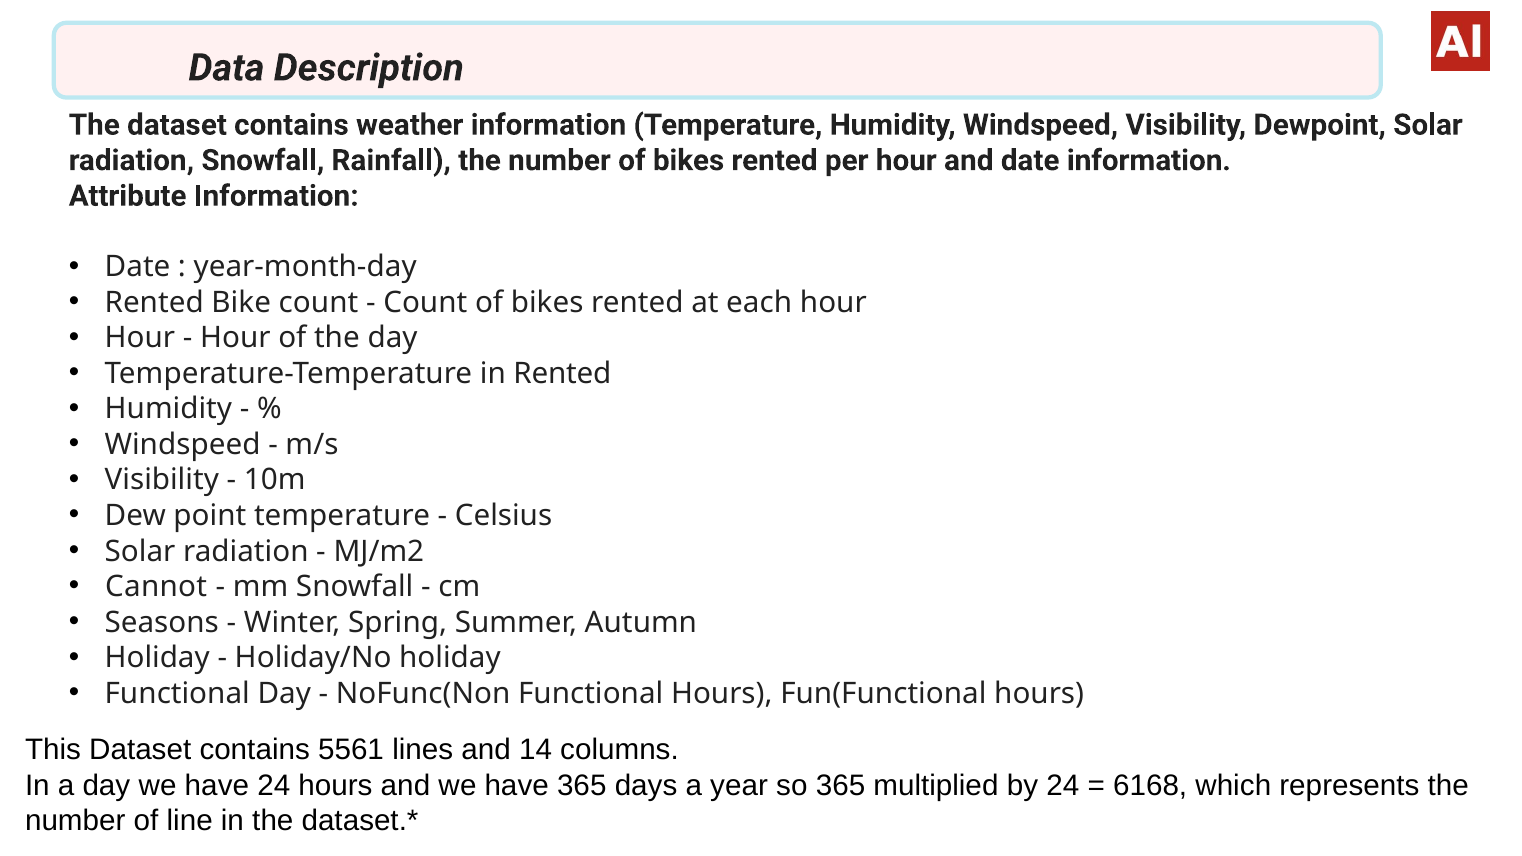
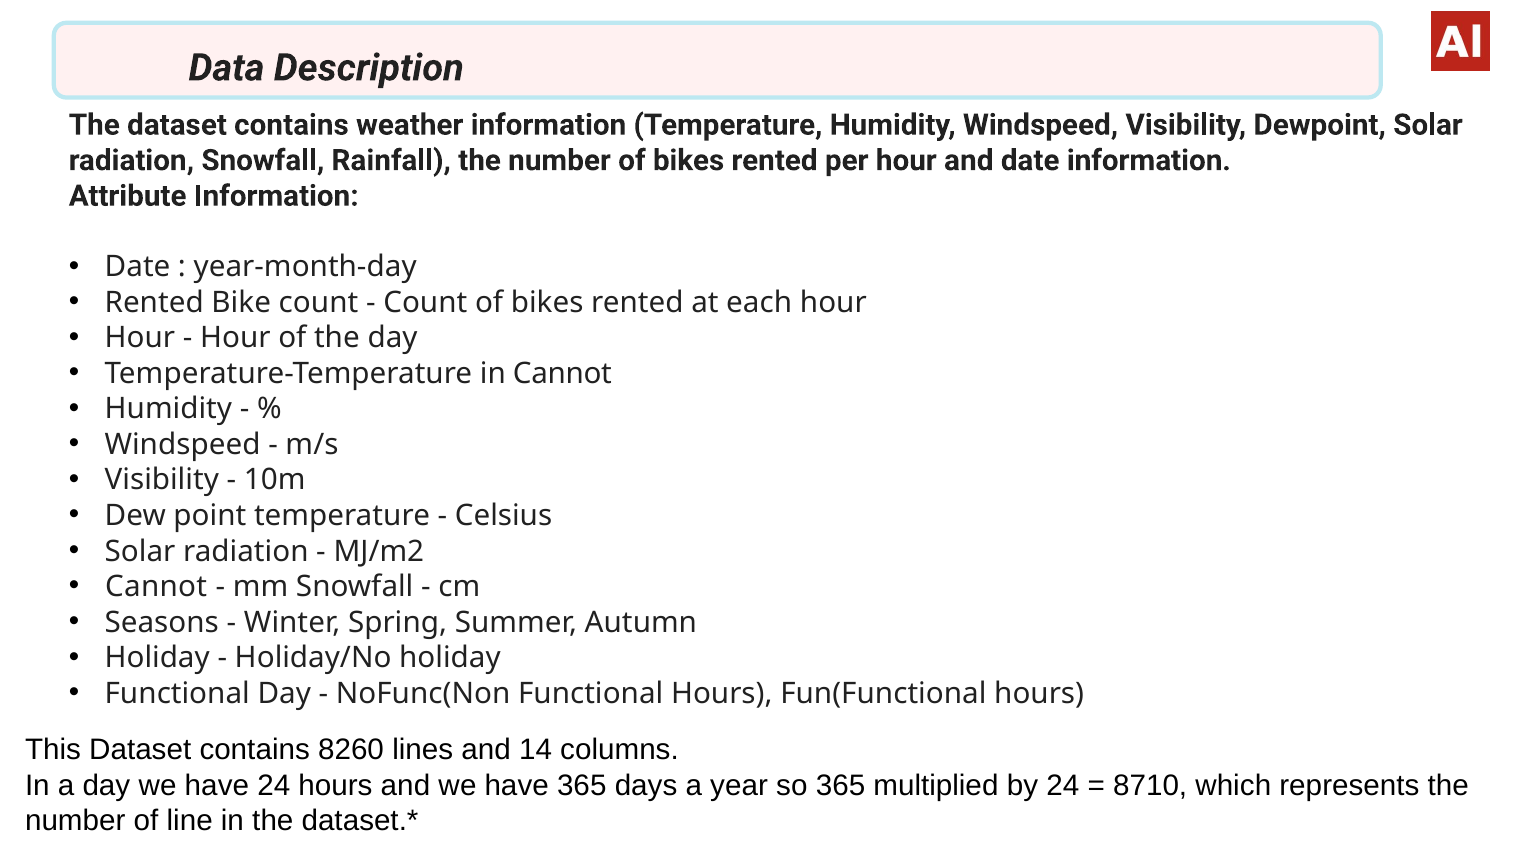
in Rented: Rented -> Cannot
5561: 5561 -> 8260
6168: 6168 -> 8710
